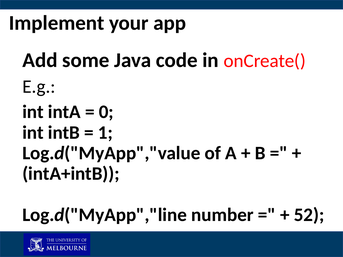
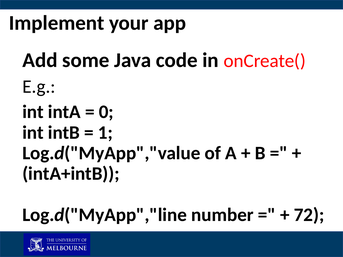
52: 52 -> 72
